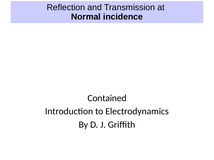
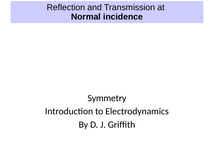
Contained: Contained -> Symmetry
